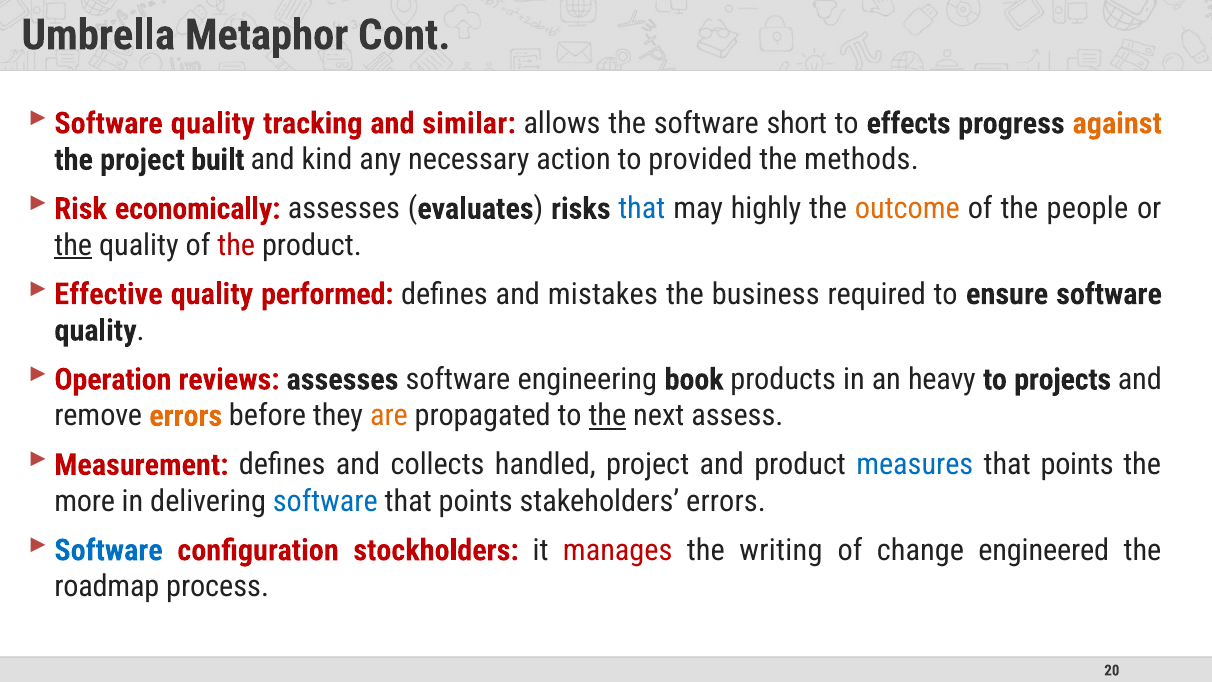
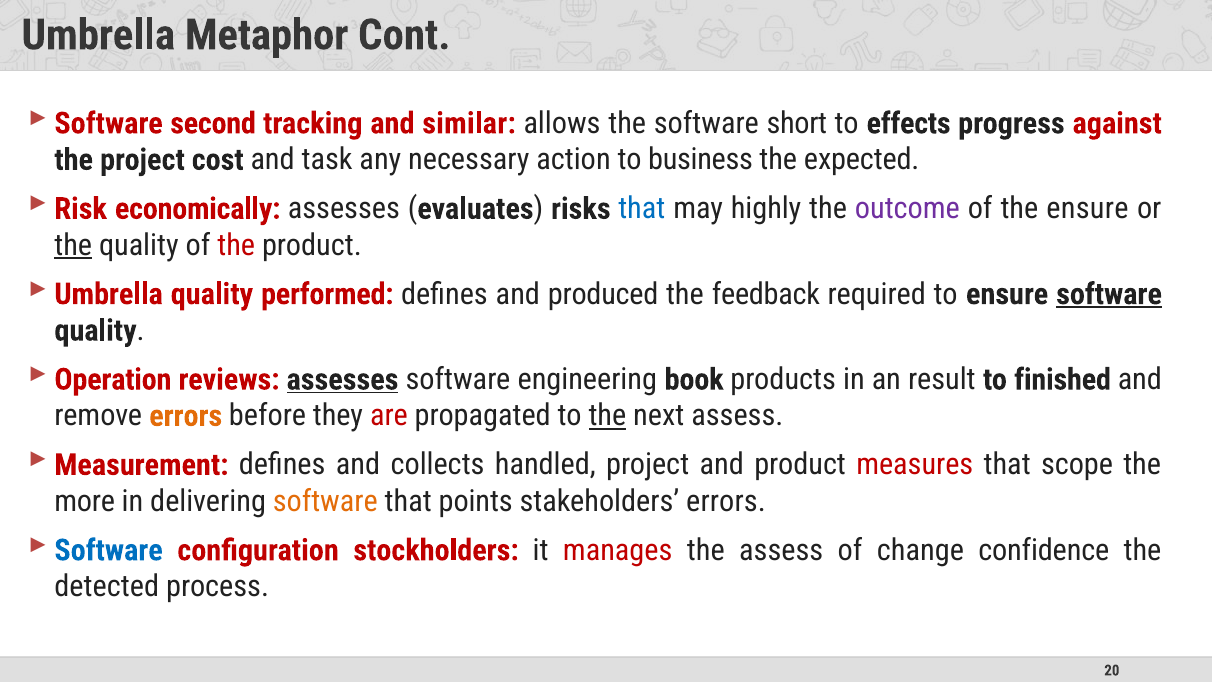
quality at (213, 123): quality -> second
against colour: orange -> red
built: built -> cost
kind: kind -> task
provided: provided -> business
methods: methods -> expected
outcome colour: orange -> purple
the people: people -> ensure
Effective at (109, 294): Effective -> Umbrella
mistakes: mistakes -> produced
business: business -> feedback
software at (1109, 294) underline: none -> present
assesses at (342, 379) underline: none -> present
heavy: heavy -> result
projects: projects -> finished
are colour: orange -> red
measures colour: blue -> red
points at (1077, 465): points -> scope
software at (325, 501) colour: blue -> orange
the writing: writing -> assess
engineered: engineered -> confidence
roadmap: roadmap -> detected
